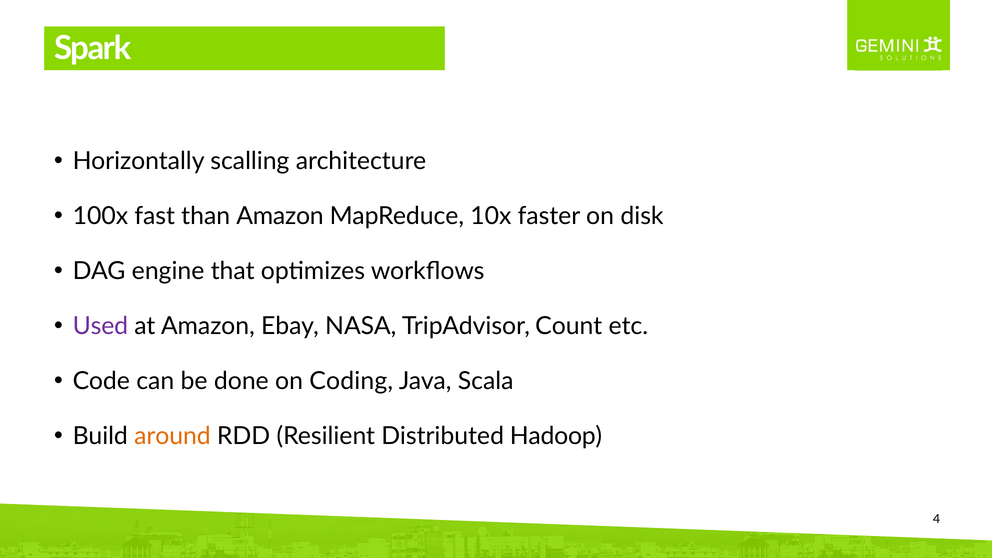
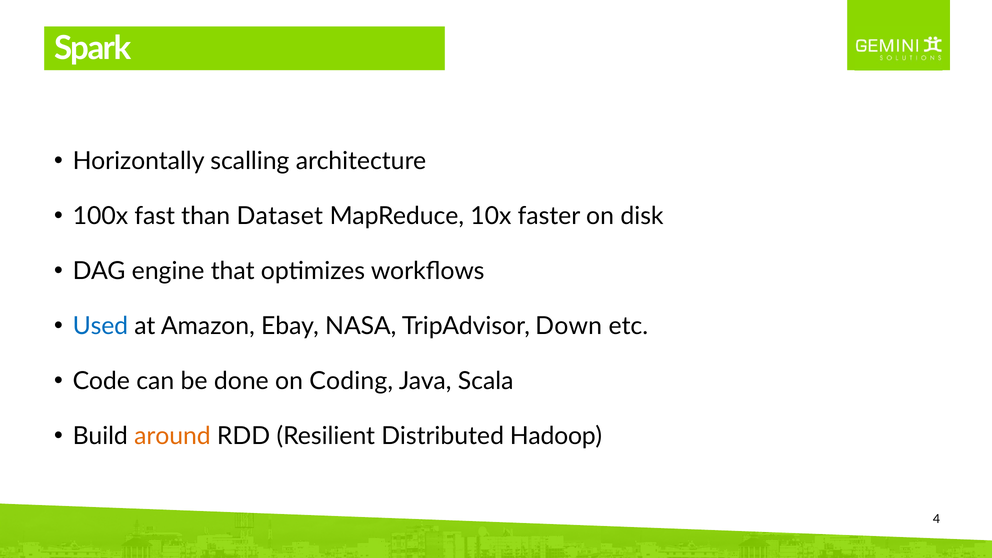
than Amazon: Amazon -> Dataset
Used colour: purple -> blue
Count: Count -> Down
